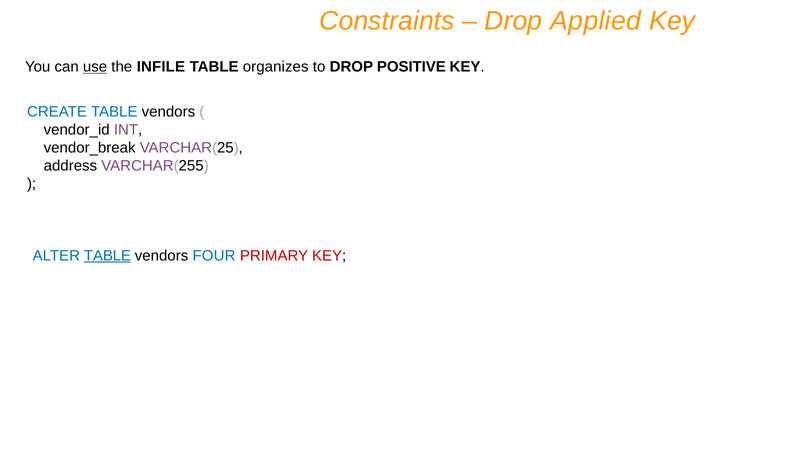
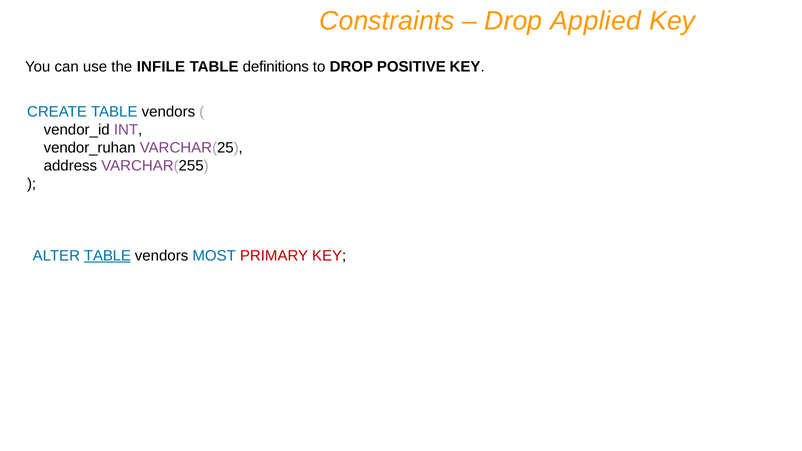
use underline: present -> none
organizes: organizes -> definitions
vendor_break: vendor_break -> vendor_ruhan
FOUR: FOUR -> MOST
